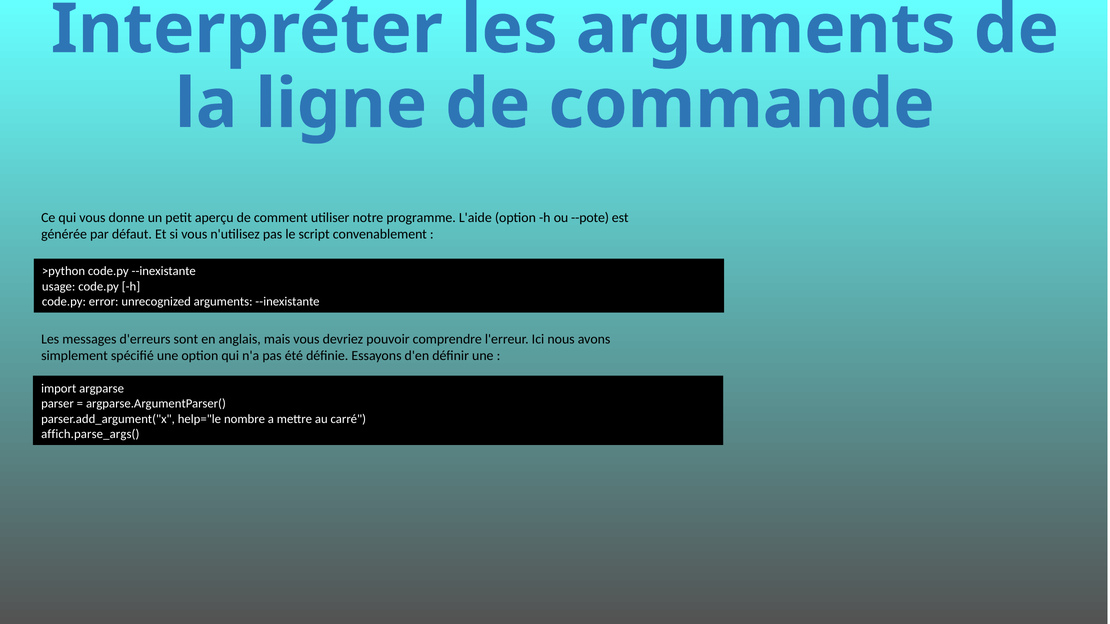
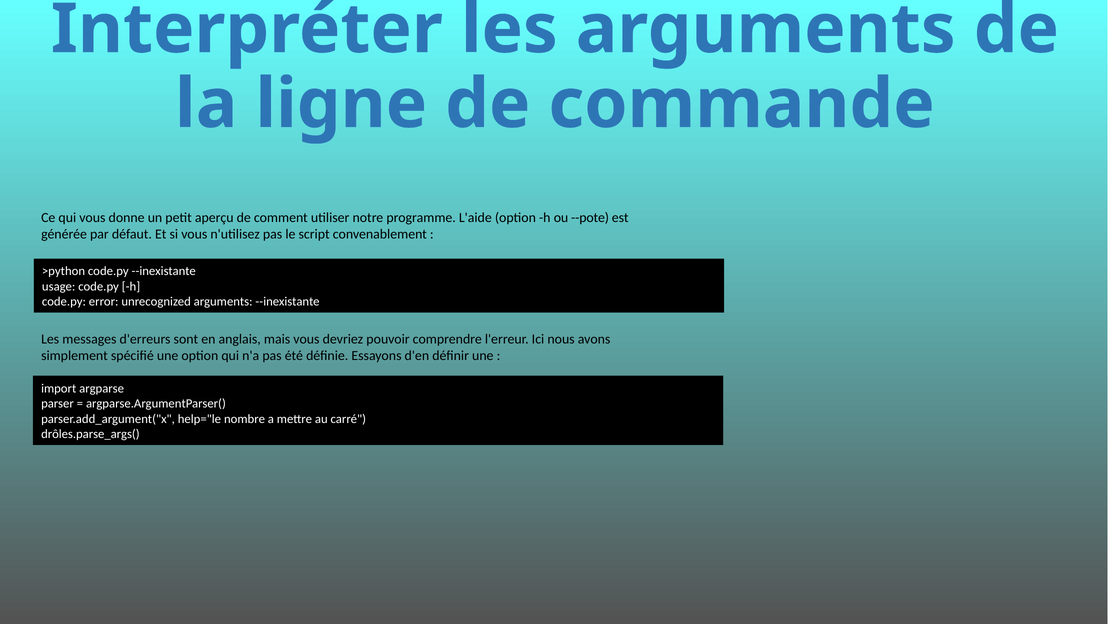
affich.parse_args(: affich.parse_args( -> drôles.parse_args(
